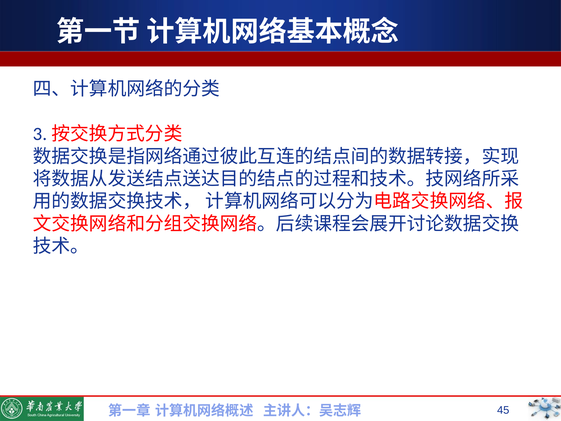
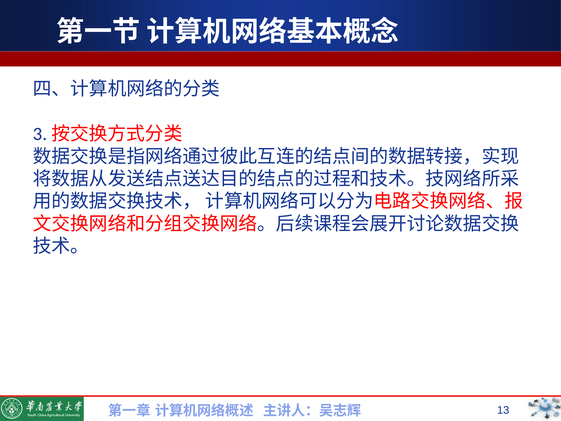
45: 45 -> 13
